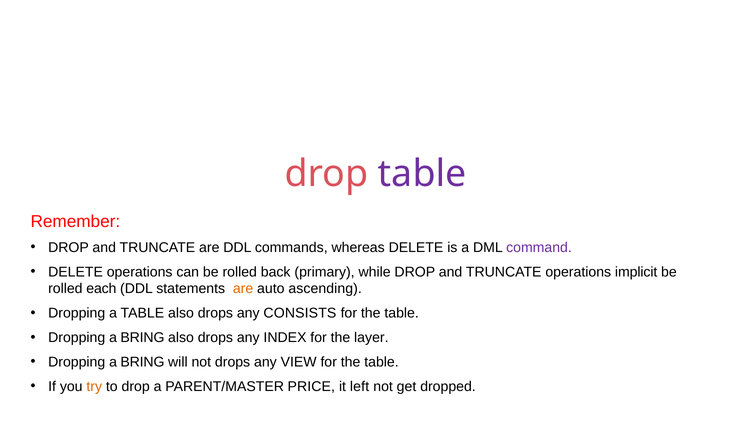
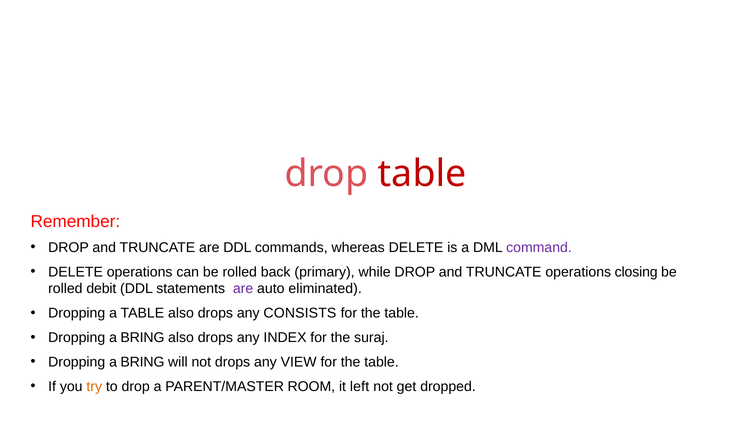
table at (422, 173) colour: purple -> red
implicit: implicit -> closing
each: each -> debit
are at (243, 288) colour: orange -> purple
ascending: ascending -> eliminated
layer: layer -> suraj
PRICE: PRICE -> ROOM
